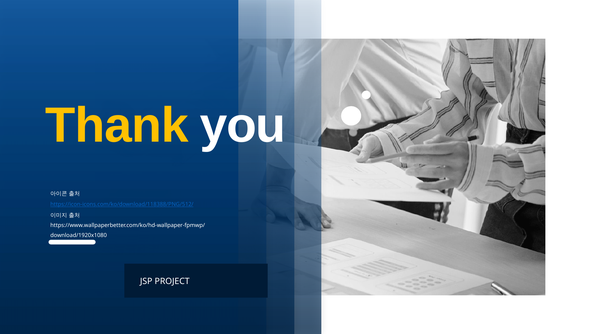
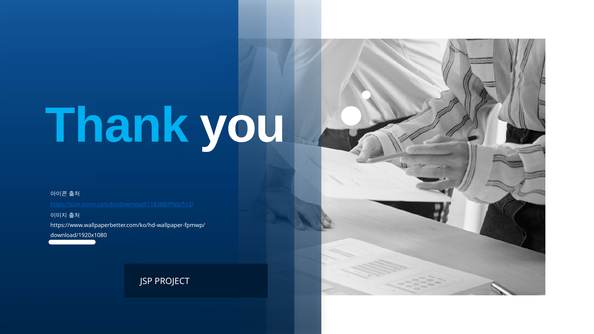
Thank colour: yellow -> light blue
